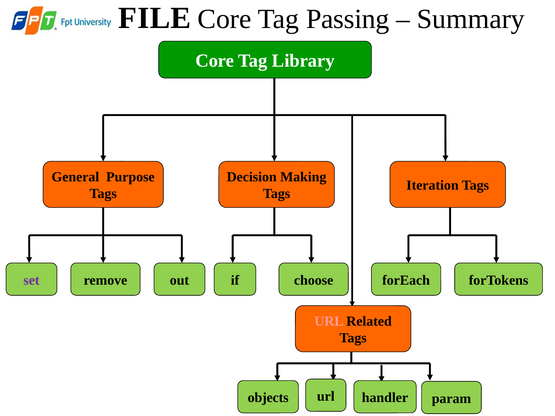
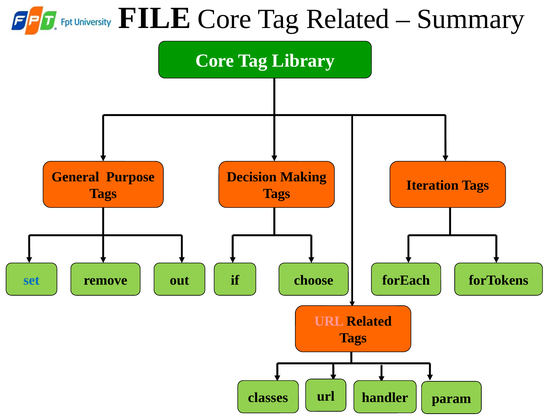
Tag Passing: Passing -> Related
set colour: purple -> blue
objects: objects -> classes
